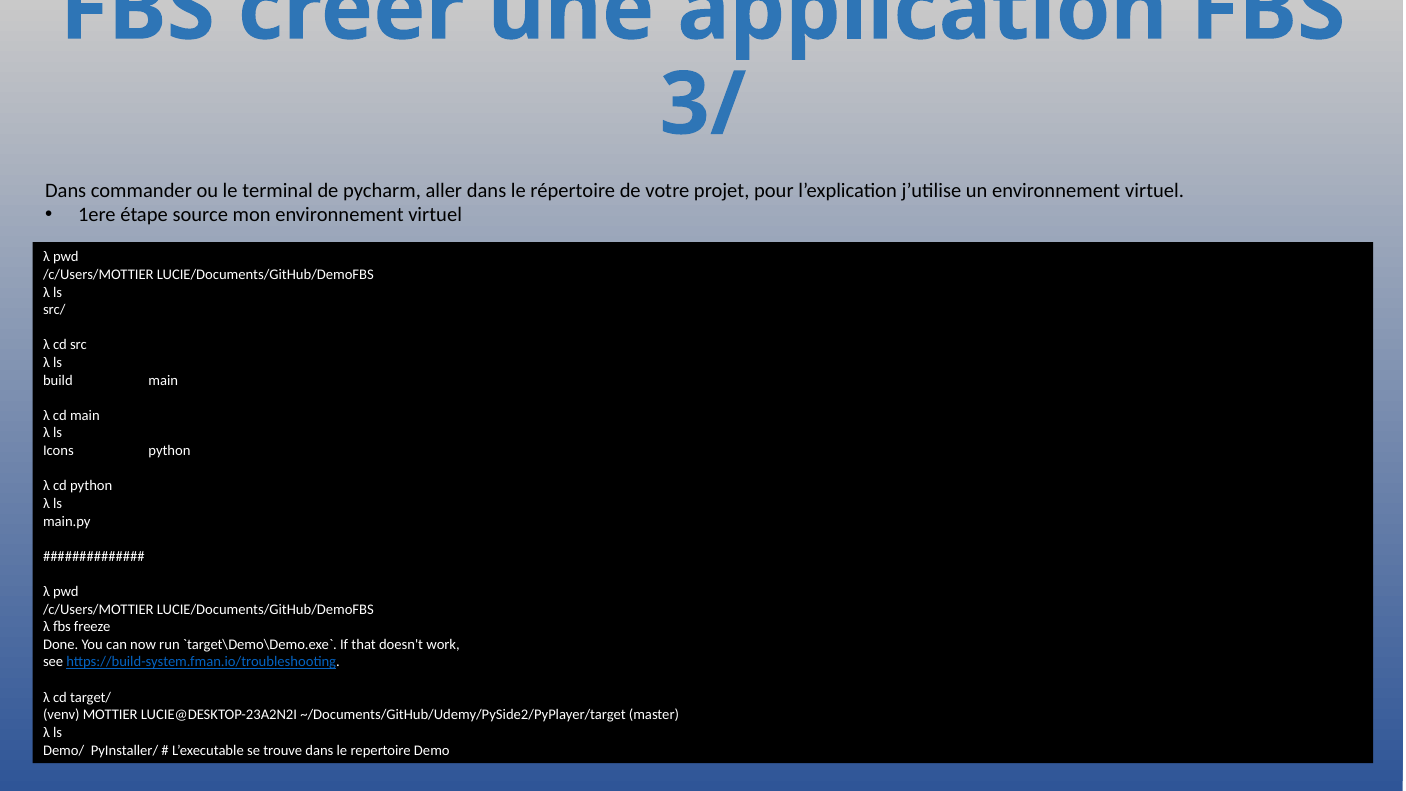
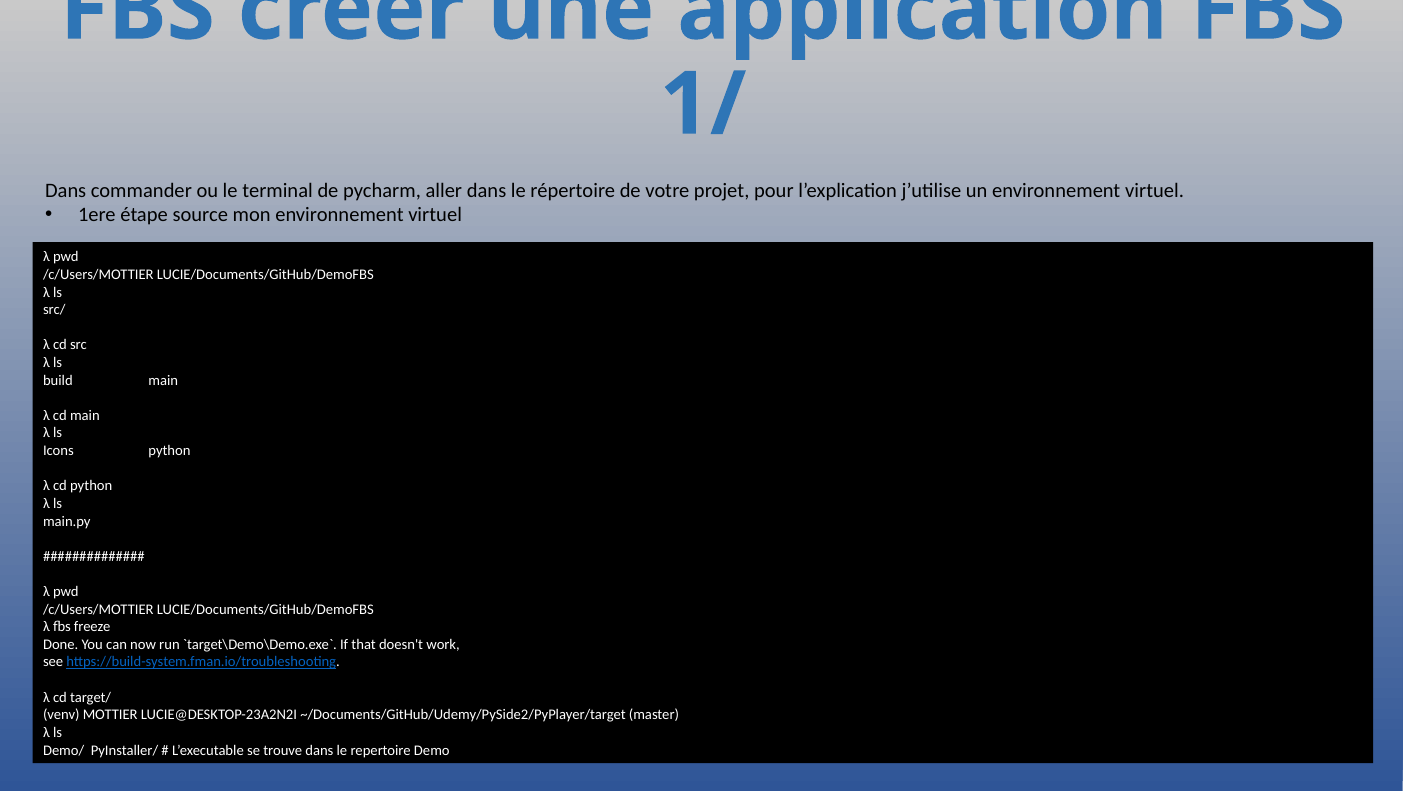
3/: 3/ -> 1/
